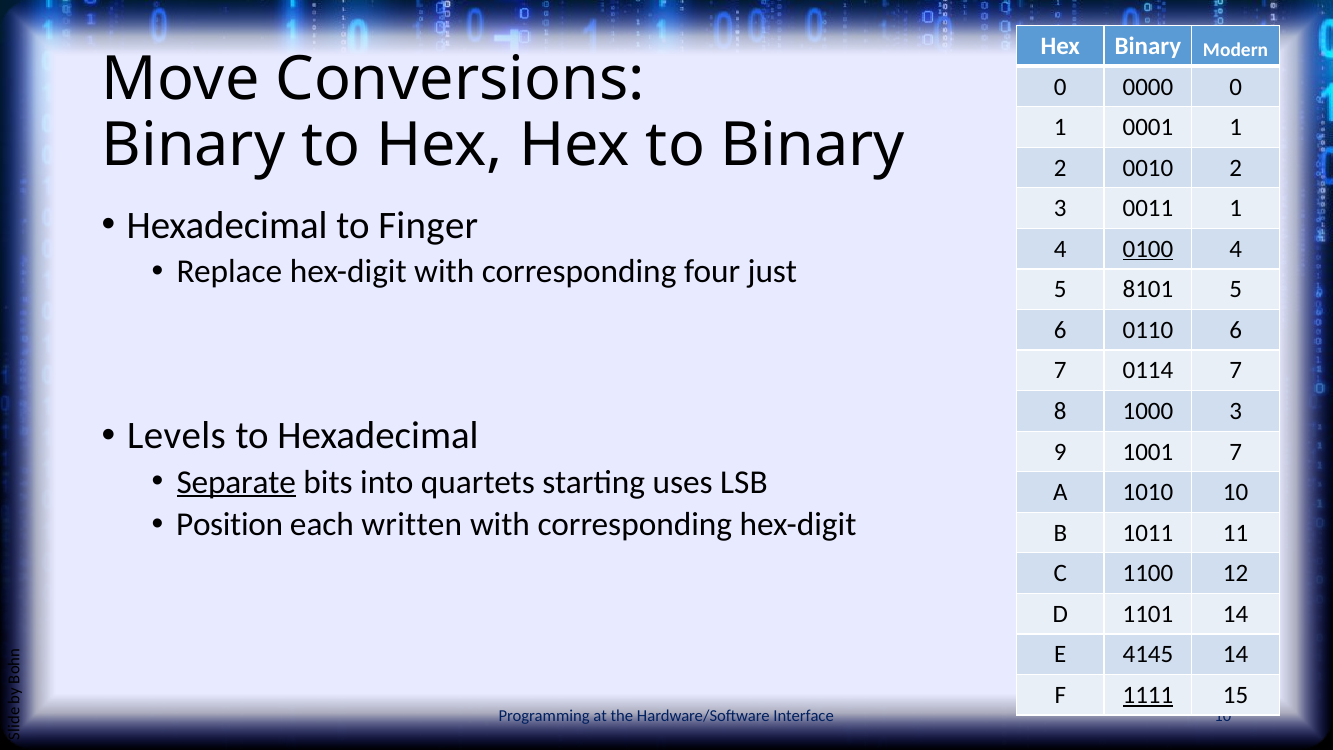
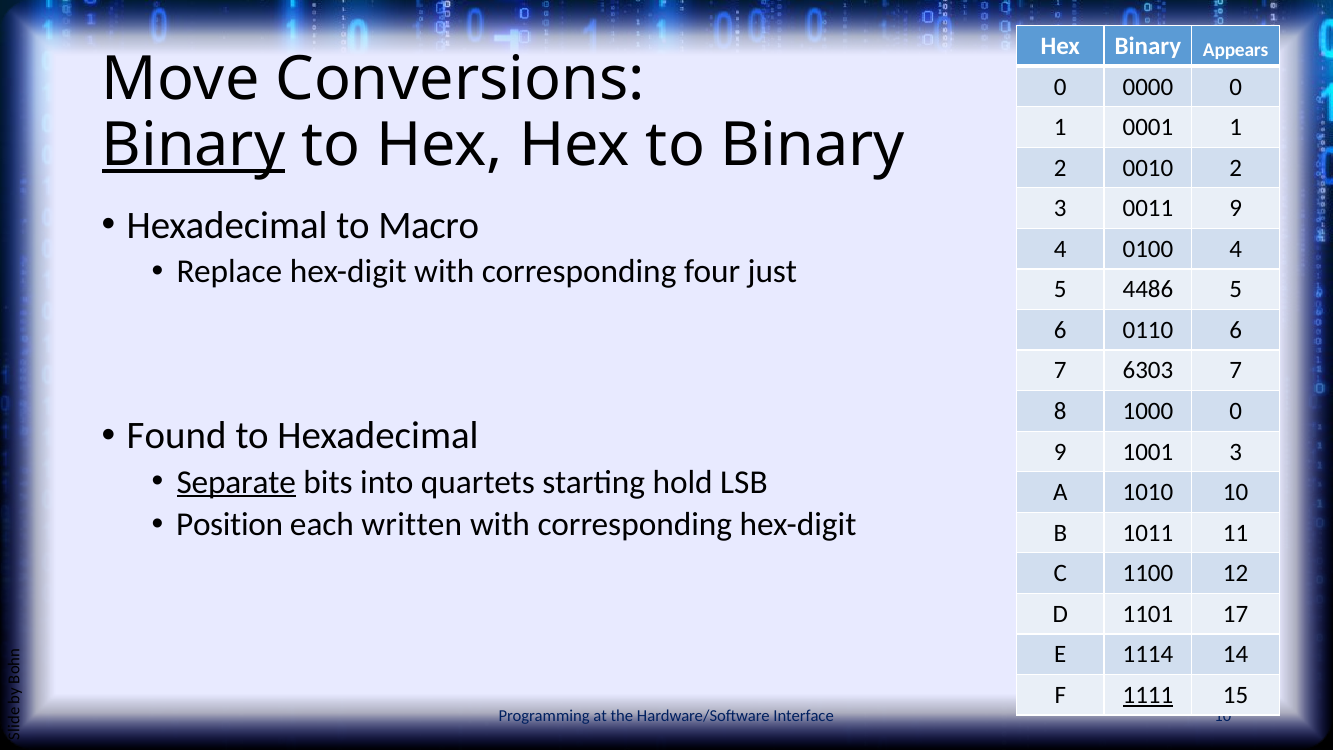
Modern: Modern -> Appears
Binary at (193, 145) underline: none -> present
0011 1: 1 -> 9
Finger: Finger -> Macro
0100 underline: present -> none
8101: 8101 -> 4486
0114: 0114 -> 6303
1000 3: 3 -> 0
Levels: Levels -> Found
1001 7: 7 -> 3
uses: uses -> hold
1101 14: 14 -> 17
4145: 4145 -> 1114
